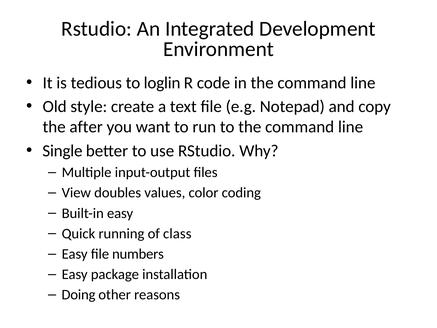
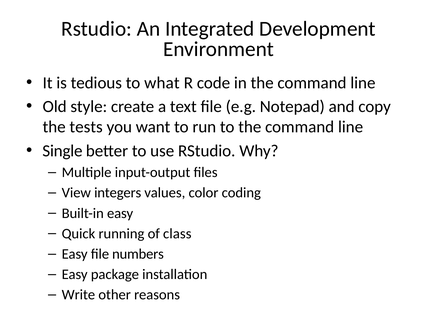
loglin: loglin -> what
after: after -> tests
doubles: doubles -> integers
Doing: Doing -> Write
